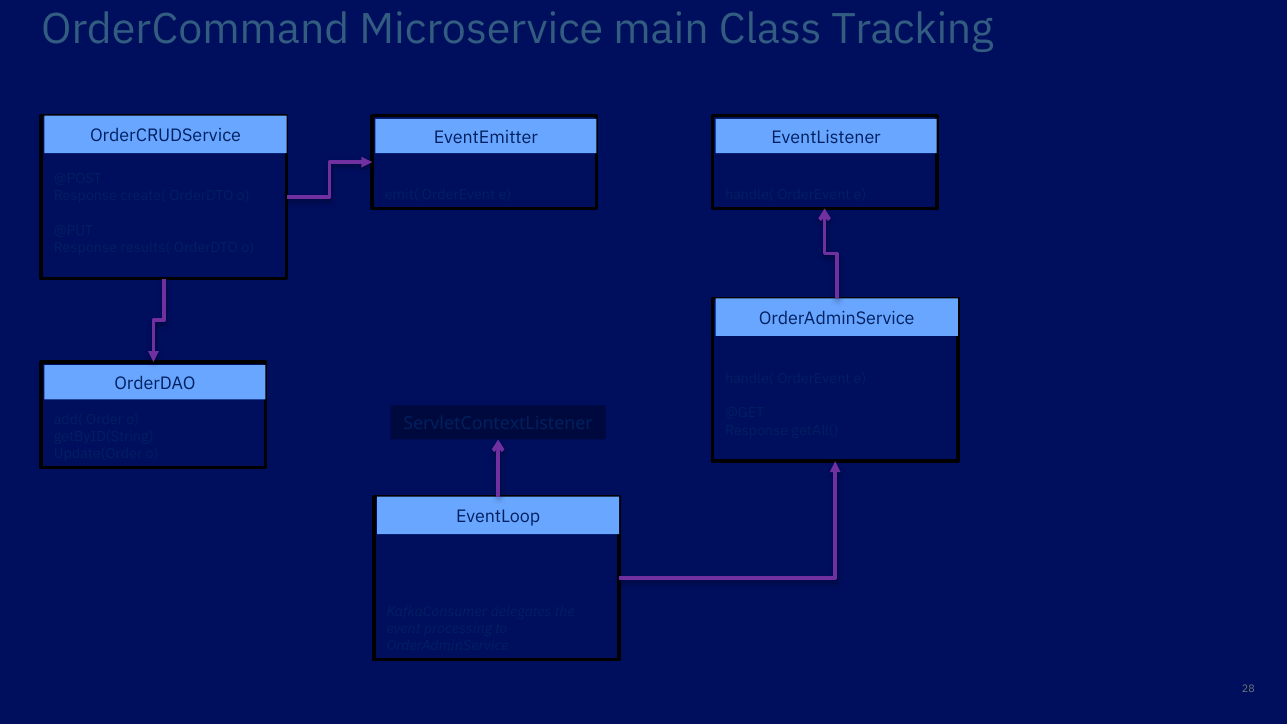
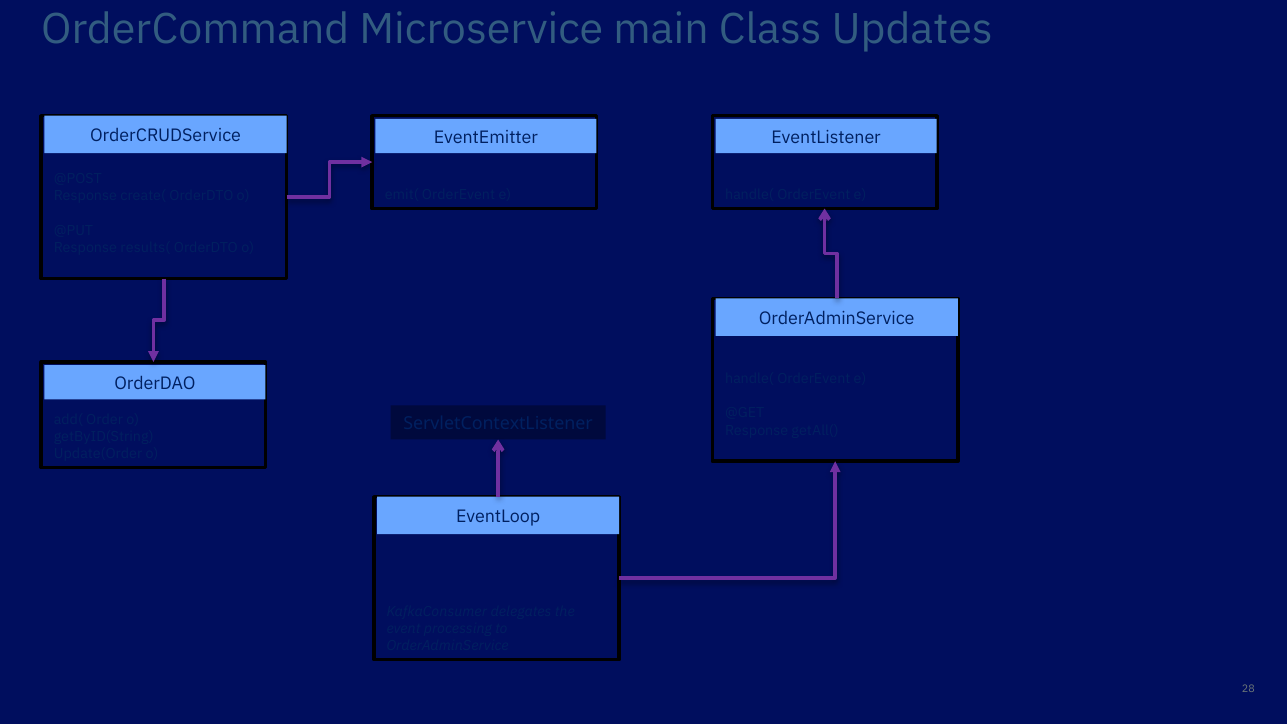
Tracking: Tracking -> Updates
